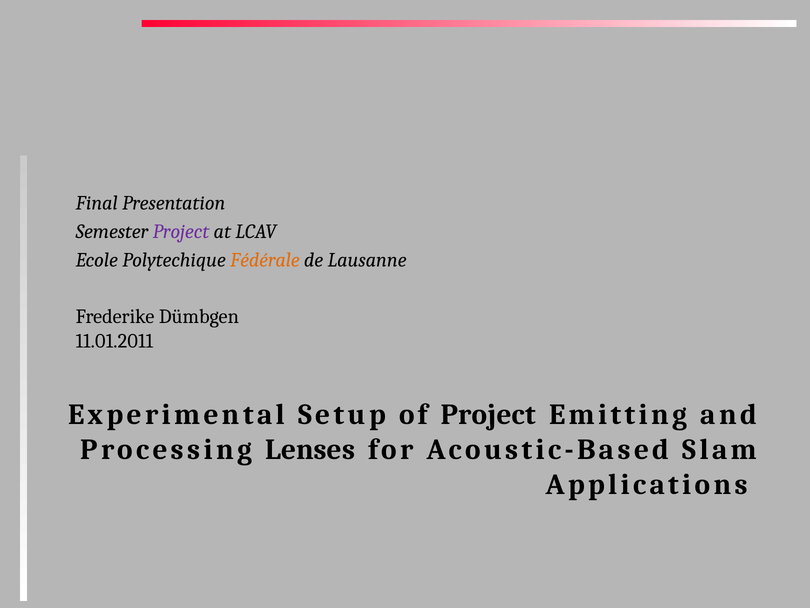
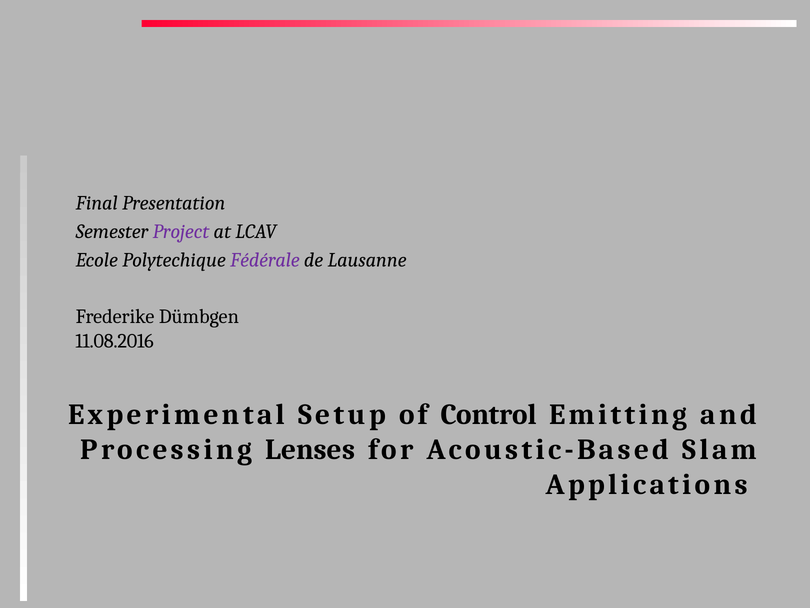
Fédérale colour: orange -> purple
11.01.2011: 11.01.2011 -> 11.08.2016
of Project: Project -> Control
